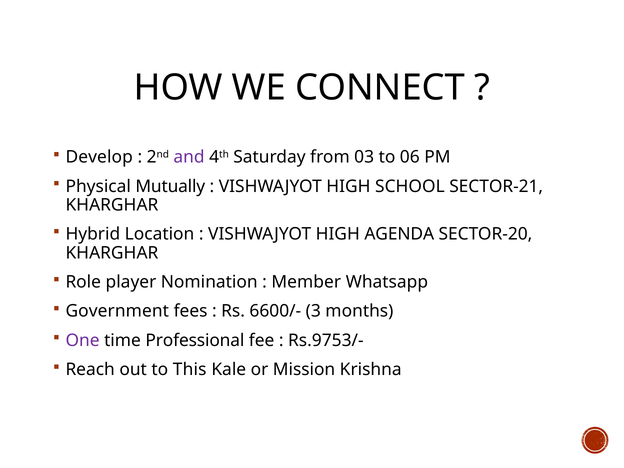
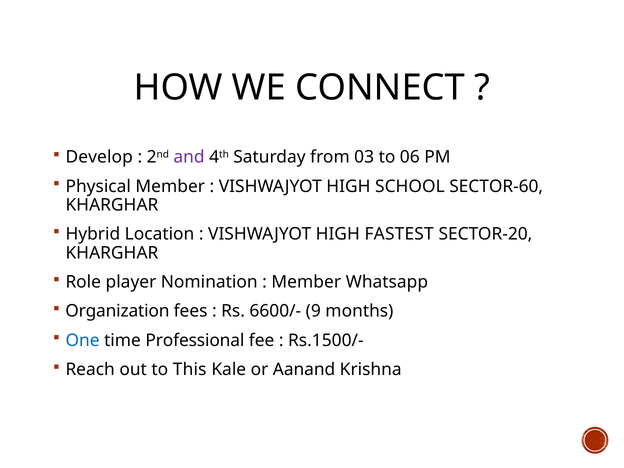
Physical Mutually: Mutually -> Member
SECTOR-21: SECTOR-21 -> SECTOR-60
AGENDA: AGENDA -> FASTEST
Government: Government -> Organization
3: 3 -> 9
One colour: purple -> blue
Rs.9753/-: Rs.9753/- -> Rs.1500/-
Mission: Mission -> Aanand
